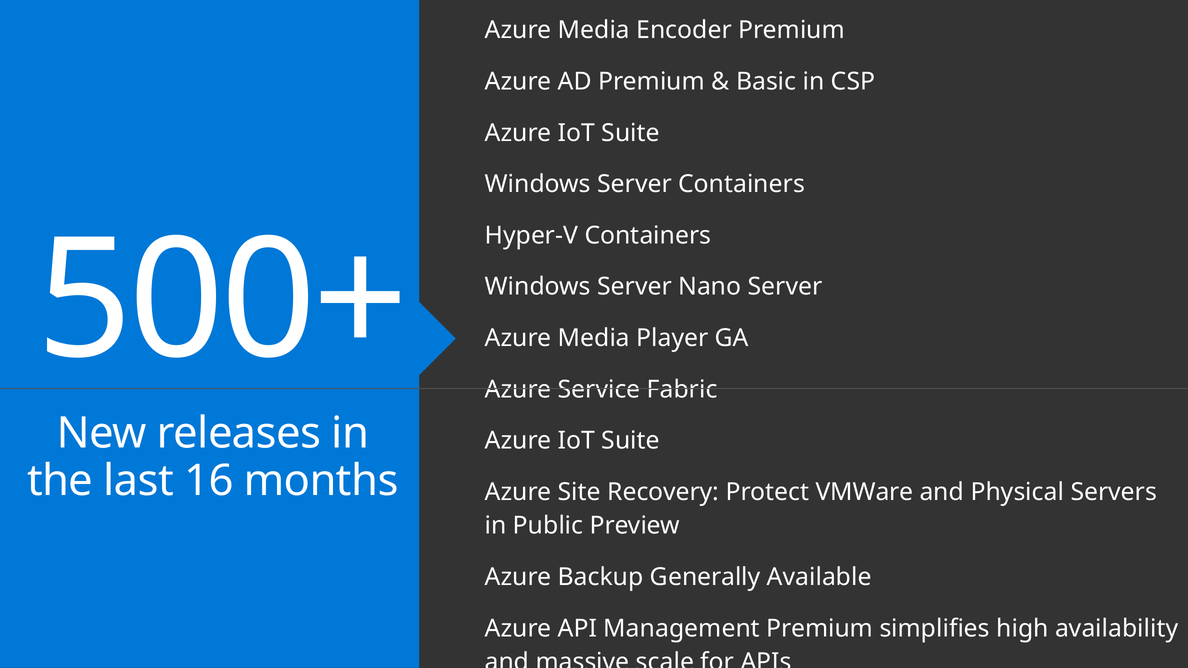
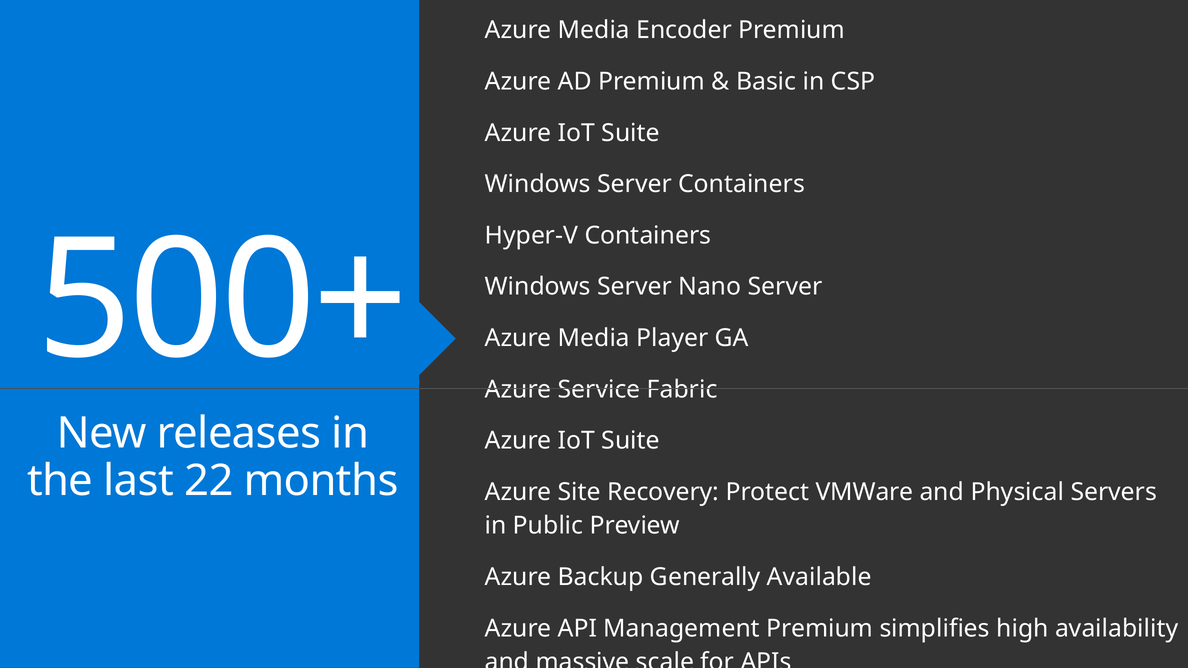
16: 16 -> 22
